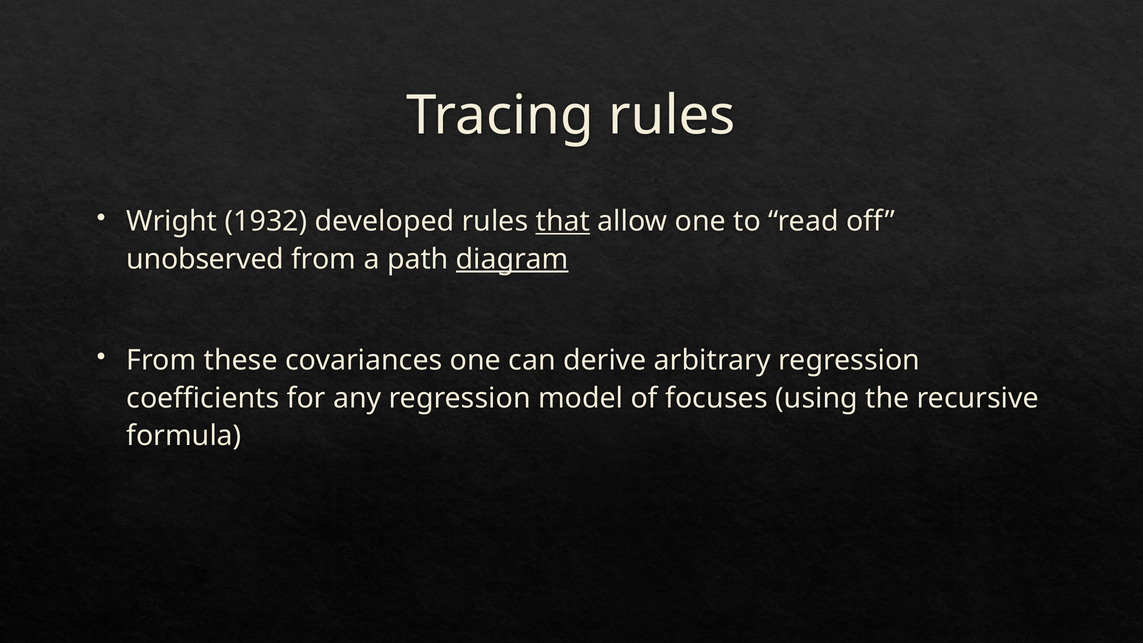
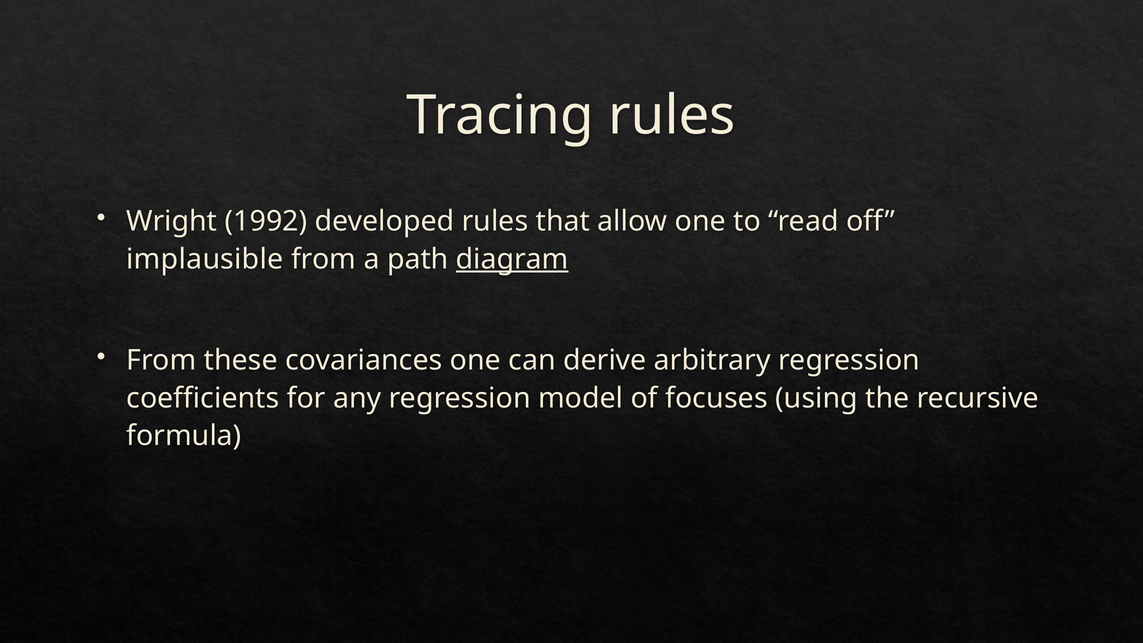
1932: 1932 -> 1992
that underline: present -> none
unobserved: unobserved -> implausible
